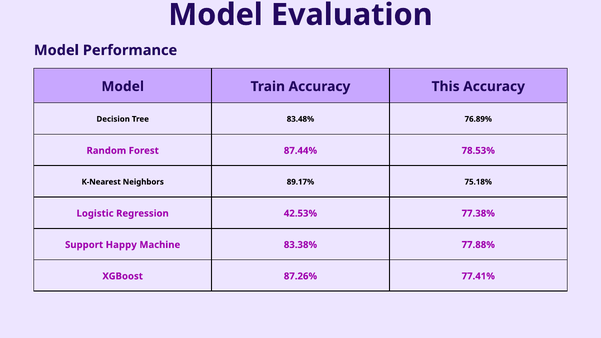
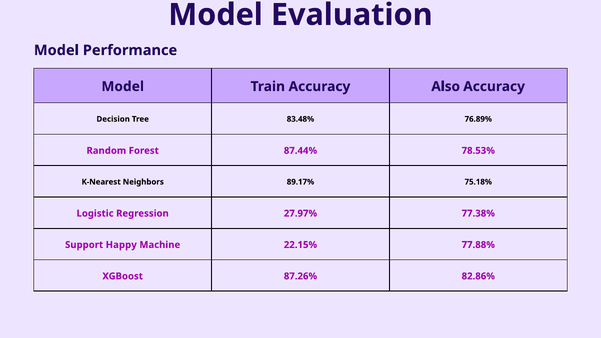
This: This -> Also
42.53%: 42.53% -> 27.97%
83.38%: 83.38% -> 22.15%
77.41%: 77.41% -> 82.86%
